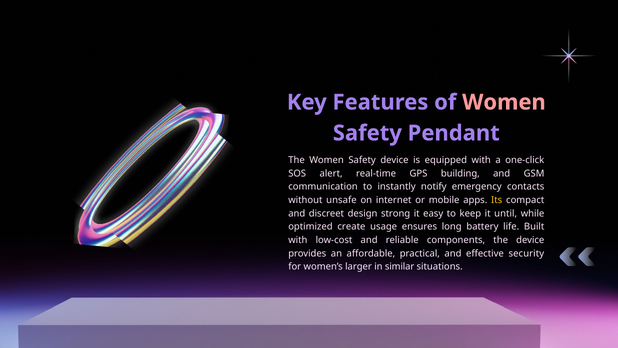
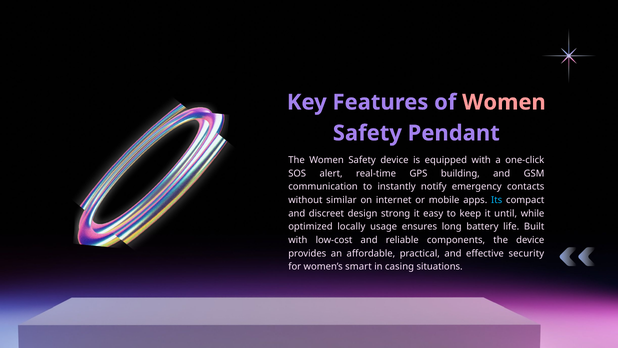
unsafe: unsafe -> similar
Its colour: yellow -> light blue
create: create -> locally
larger: larger -> smart
similar: similar -> casing
